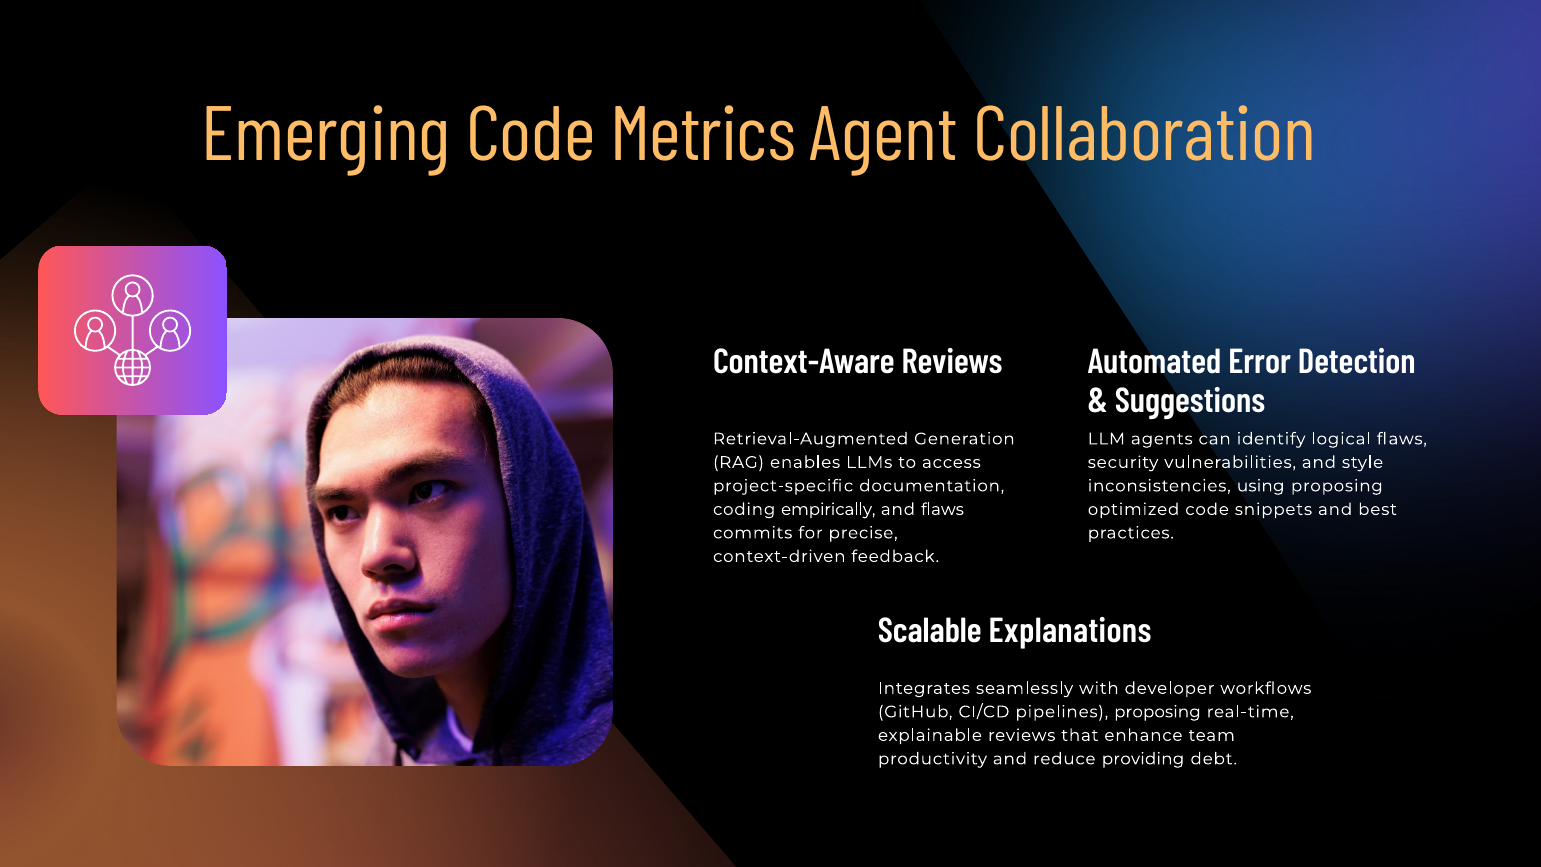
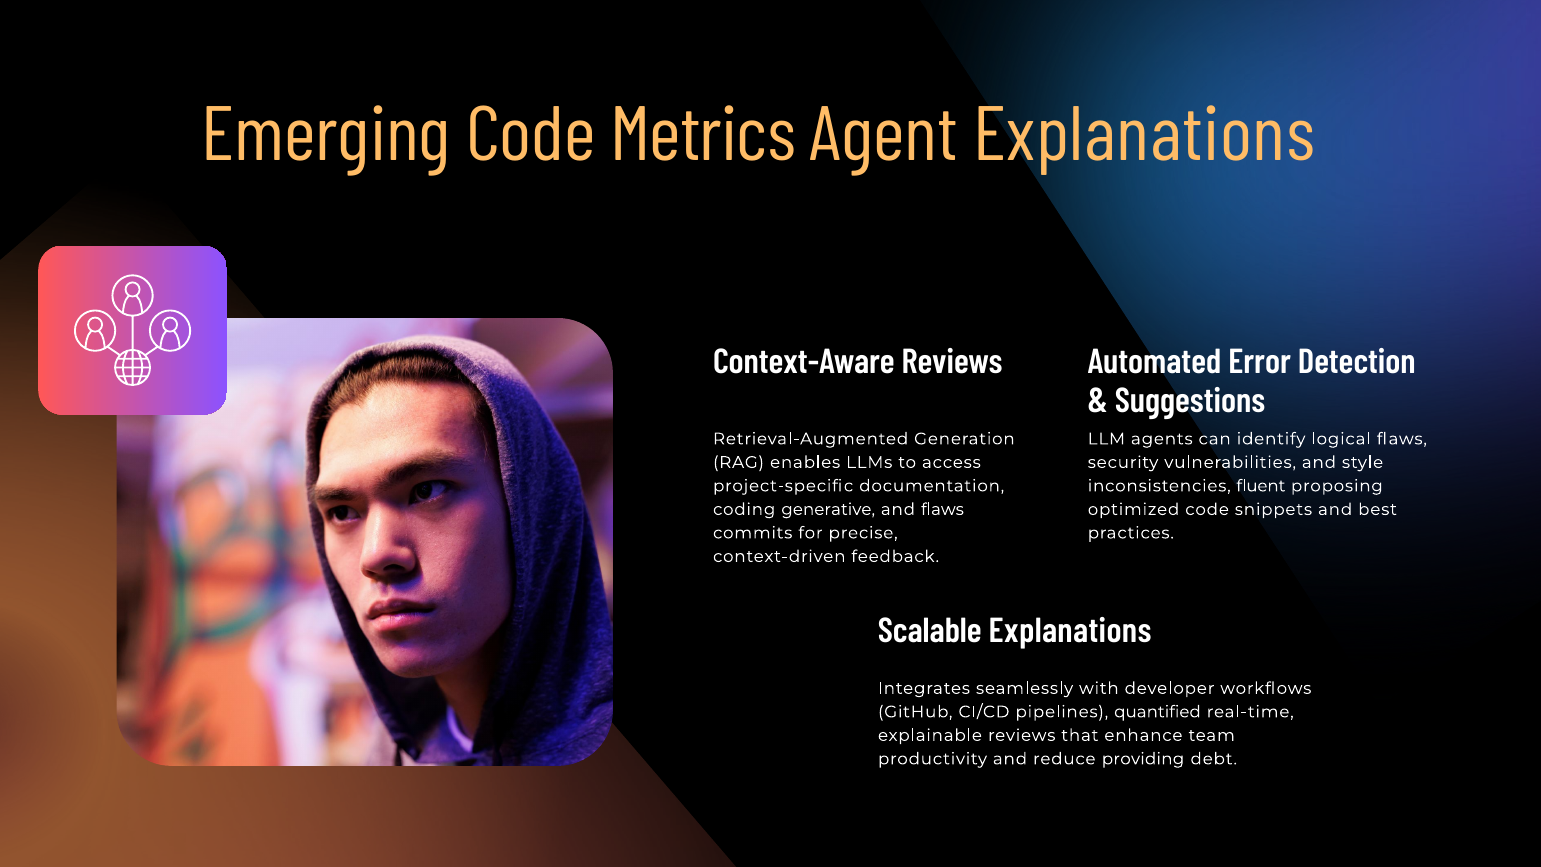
Agent Collaboration: Collaboration -> Explanations
using: using -> fluent
empirically: empirically -> generative
pipelines proposing: proposing -> quantified
